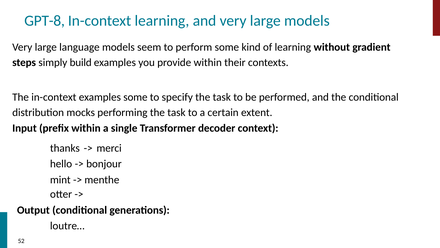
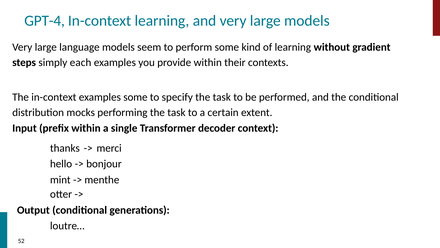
GPT-8: GPT-8 -> GPT-4
build: build -> each
